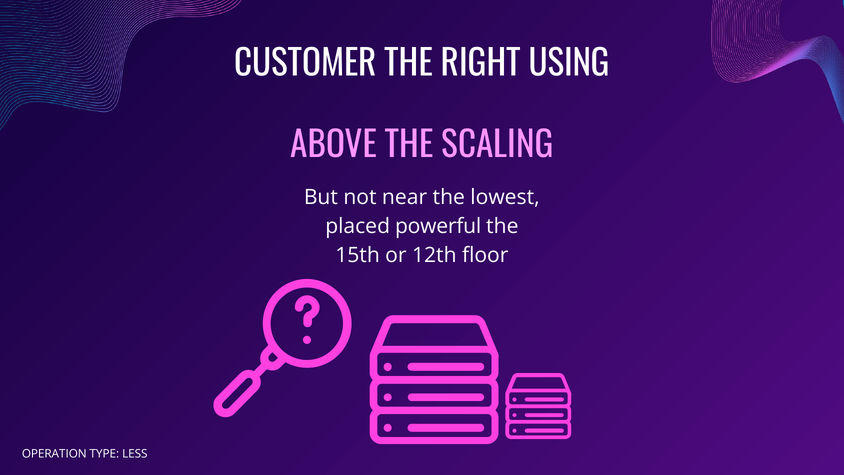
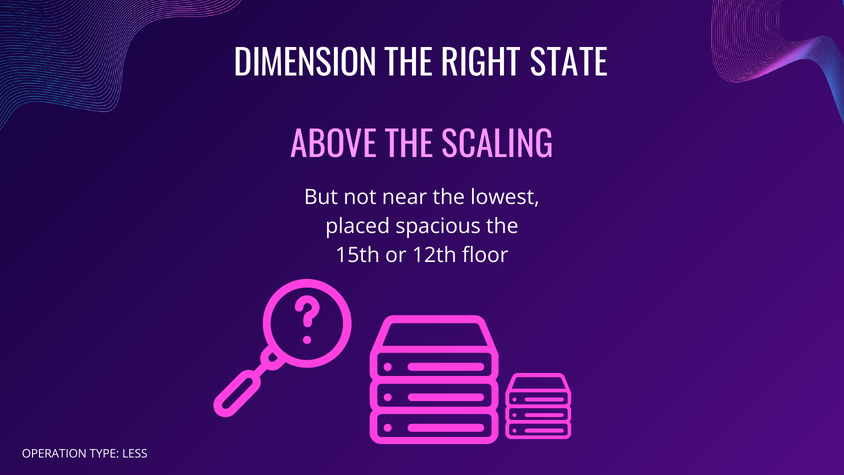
CUSTOMER: CUSTOMER -> DIMENSION
USING: USING -> STATE
powerful: powerful -> spacious
